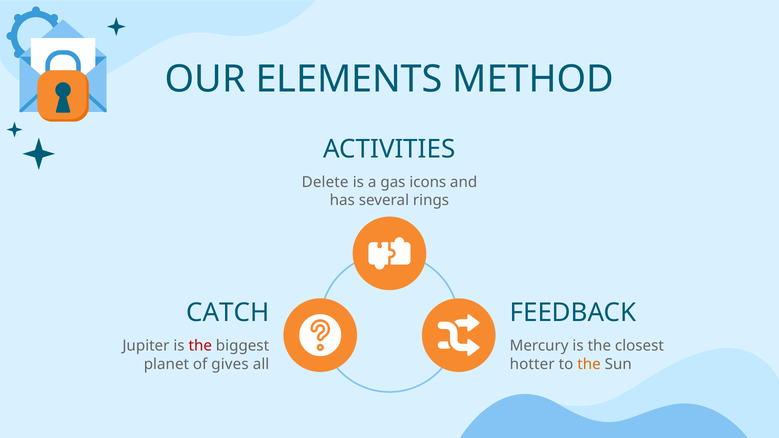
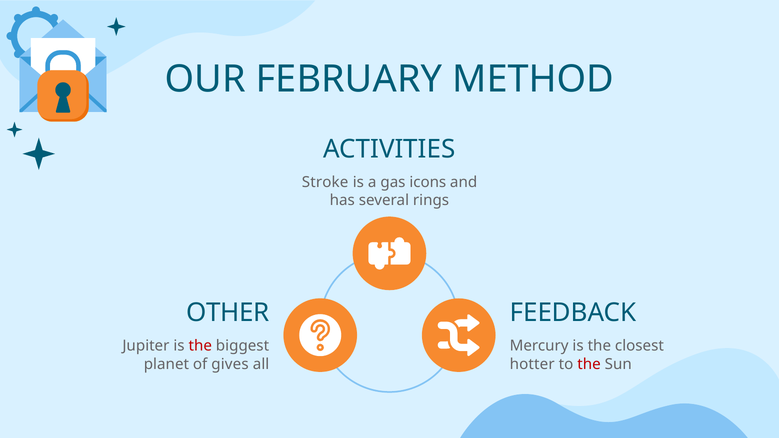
ELEMENTS: ELEMENTS -> FEBRUARY
Delete: Delete -> Stroke
CATCH: CATCH -> OTHER
the at (589, 364) colour: orange -> red
